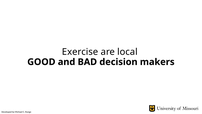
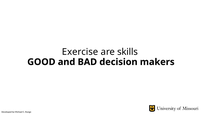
local: local -> skills
